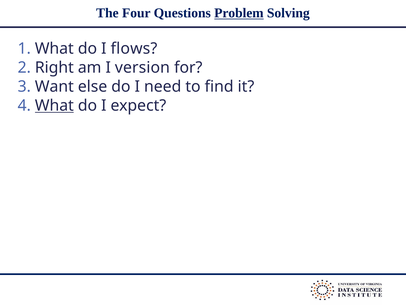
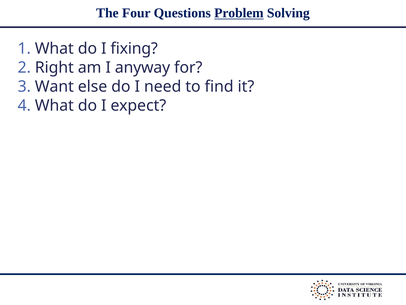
flows: flows -> fixing
version: version -> anyway
What at (54, 105) underline: present -> none
